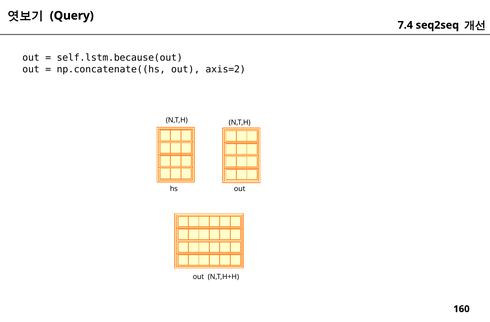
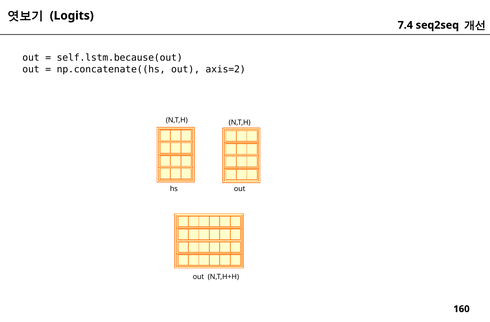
Query: Query -> Logits
